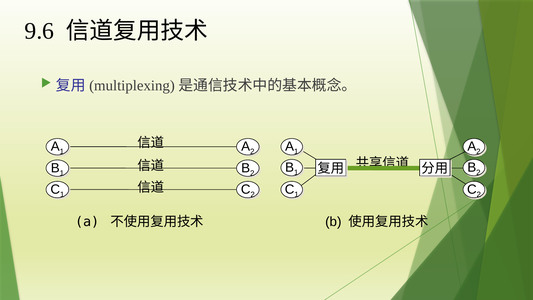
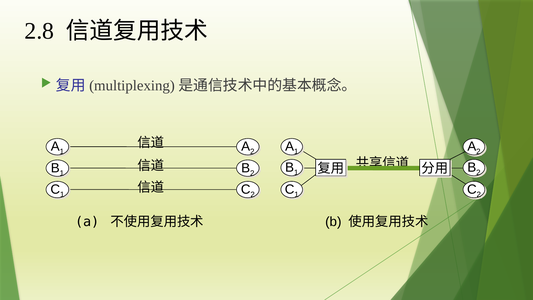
9.6: 9.6 -> 2.8
